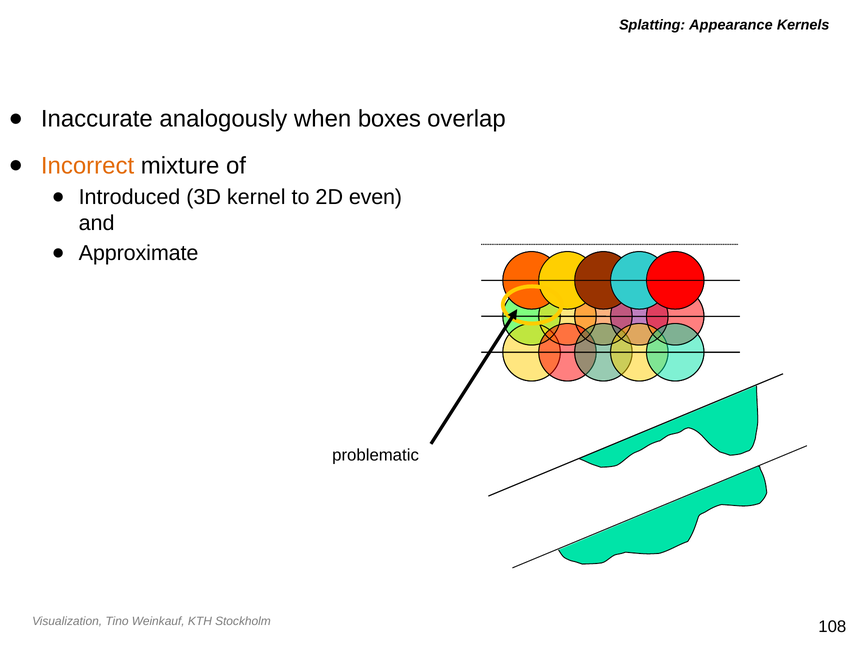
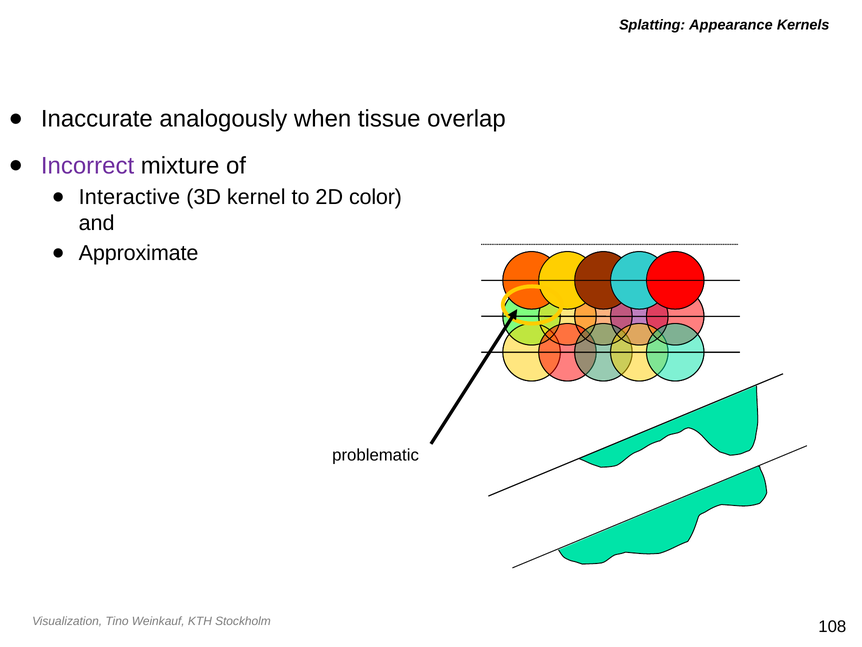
boxes: boxes -> tissue
Incorrect colour: orange -> purple
Introduced: Introduced -> Interactive
even: even -> color
